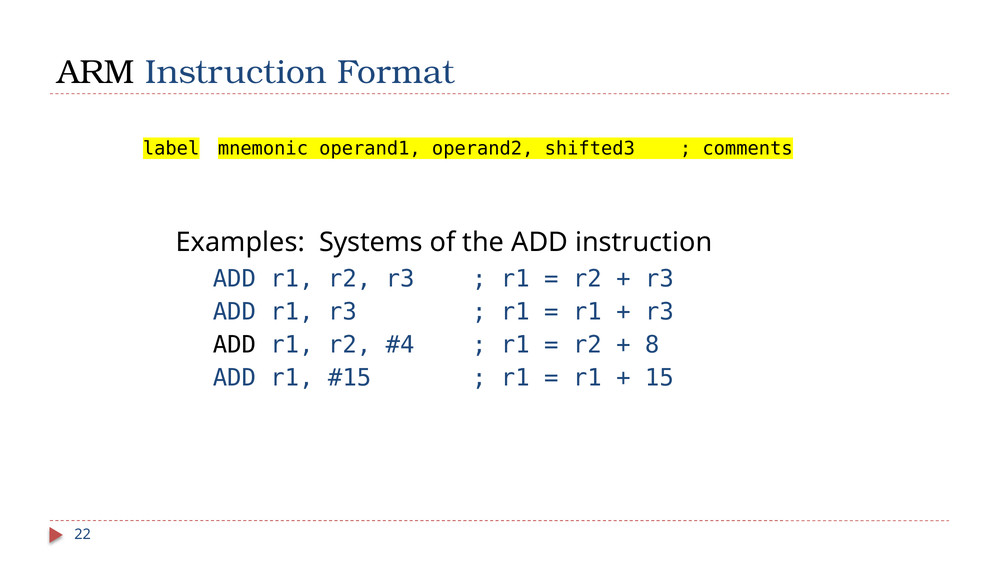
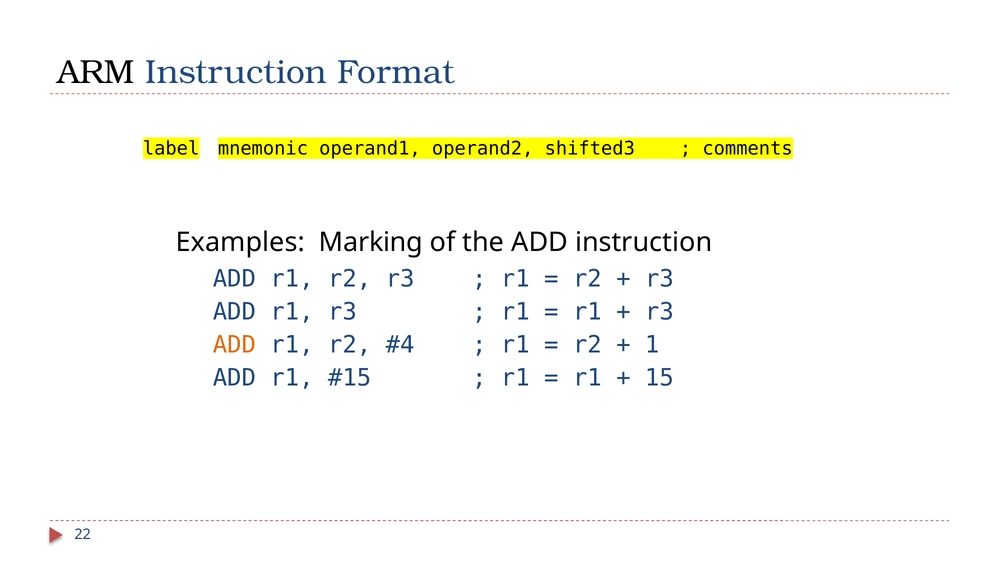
Systems: Systems -> Marking
ADD at (234, 345) colour: black -> orange
8: 8 -> 1
